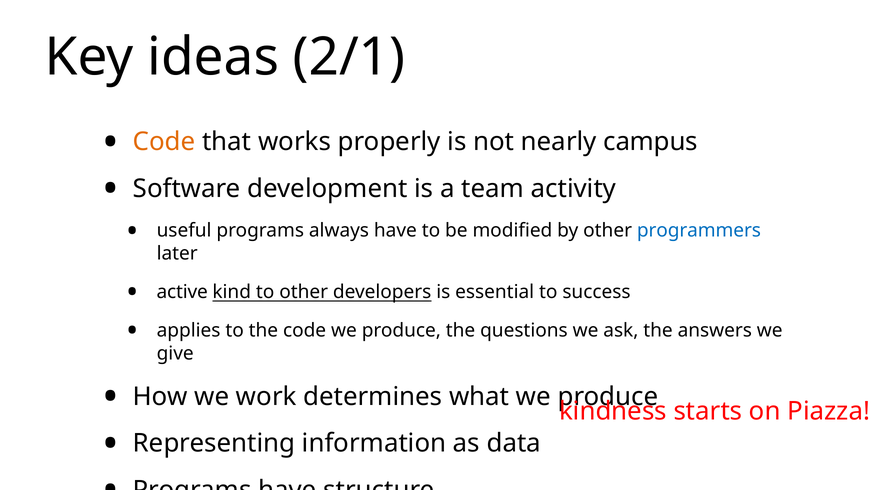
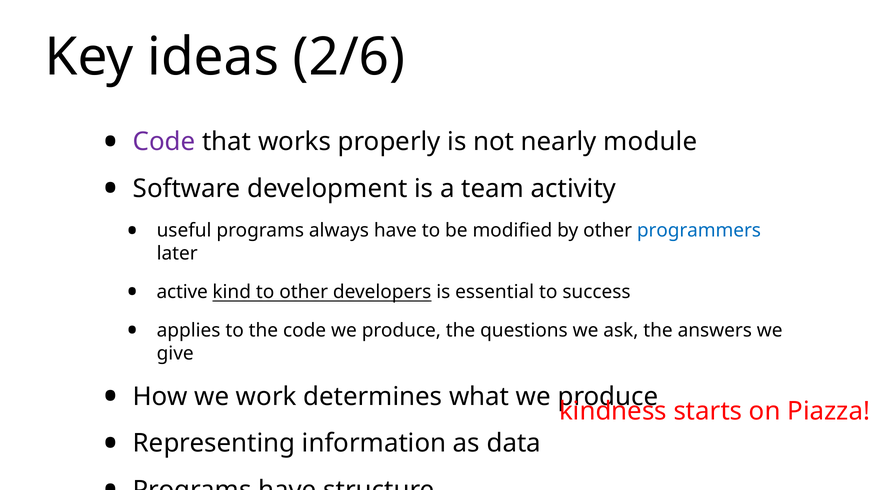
2/1: 2/1 -> 2/6
Code at (164, 142) colour: orange -> purple
campus: campus -> module
